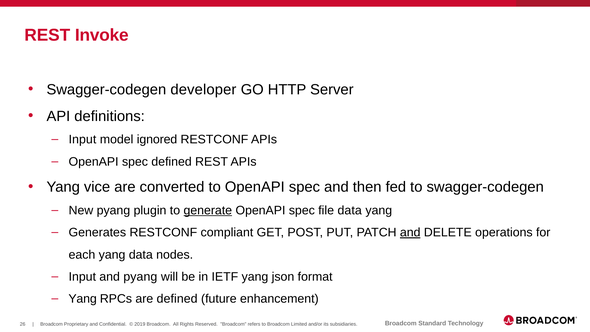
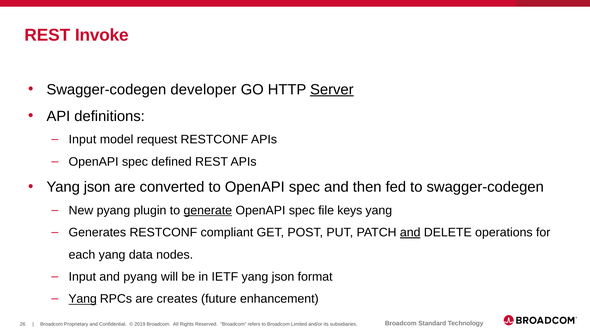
Server underline: none -> present
ignored: ignored -> request
vice at (97, 187): vice -> json
file data: data -> keys
Yang at (83, 299) underline: none -> present
are defined: defined -> creates
